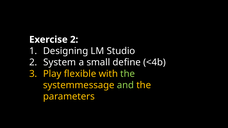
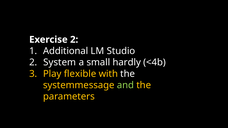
Designing: Designing -> Additional
define: define -> hardly
the at (128, 74) colour: light green -> white
